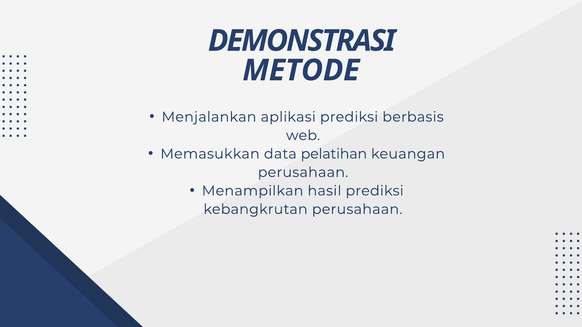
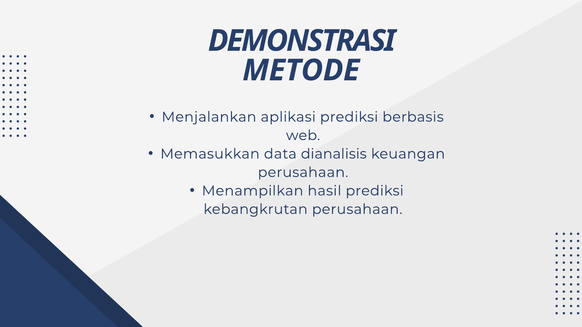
pelatihan: pelatihan -> dianalisis
